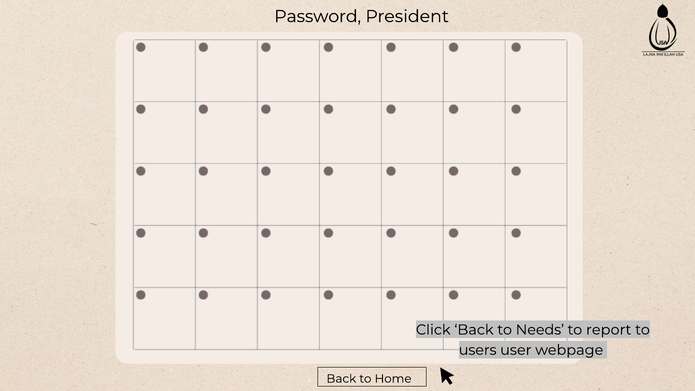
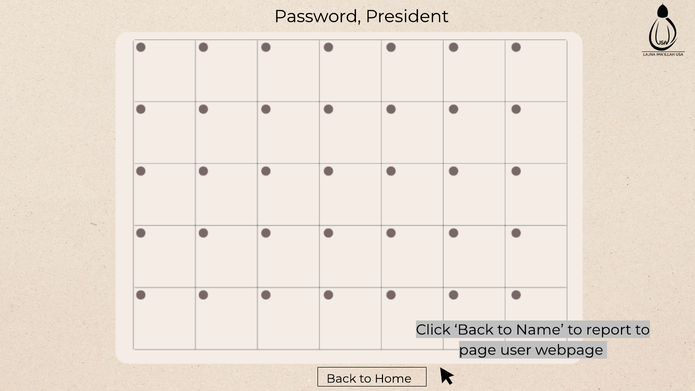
Needs: Needs -> Name
users: users -> page
